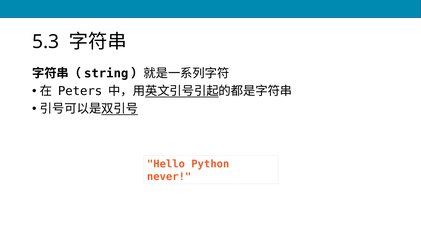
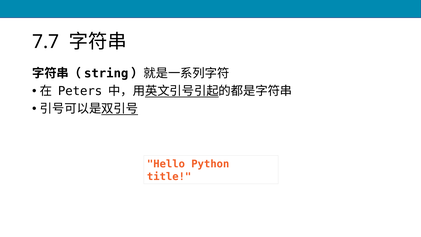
5.3: 5.3 -> 7.7
never: never -> title
